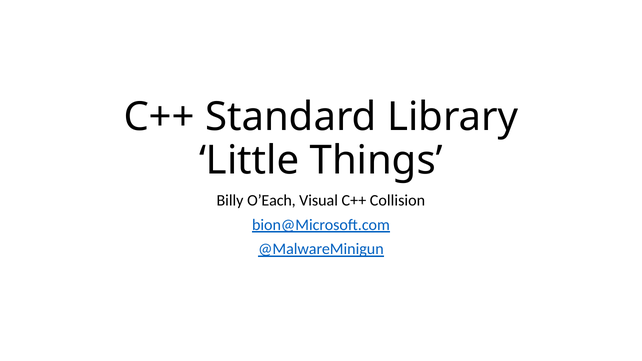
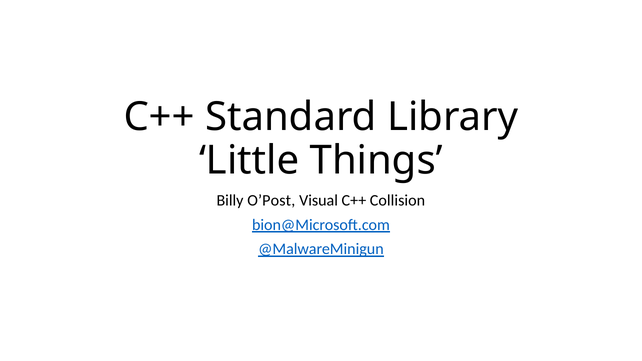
O’Each: O’Each -> O’Post
